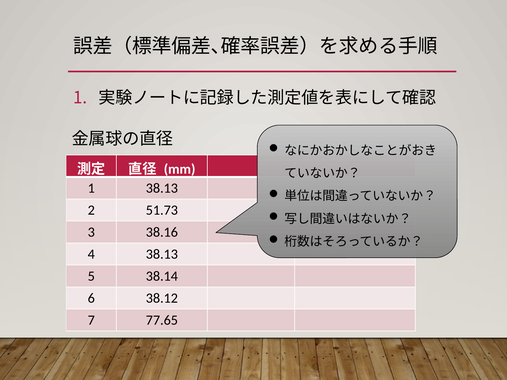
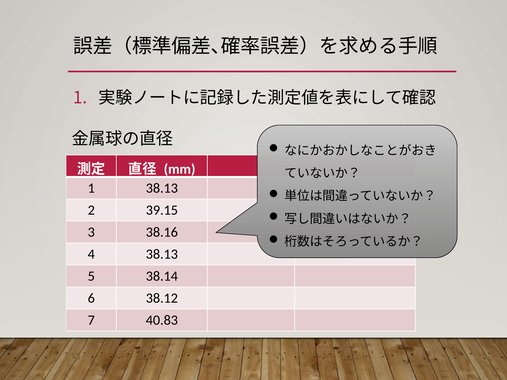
51.73: 51.73 -> 39.15
77.65: 77.65 -> 40.83
